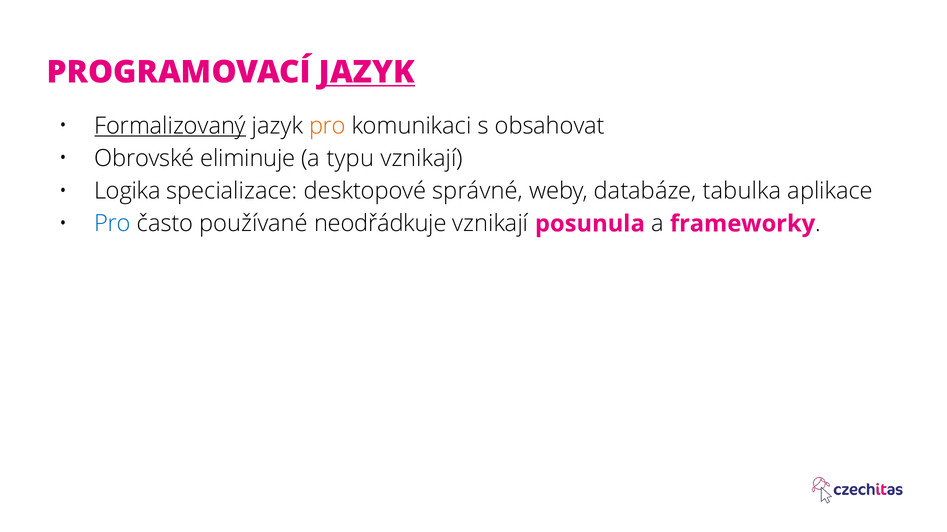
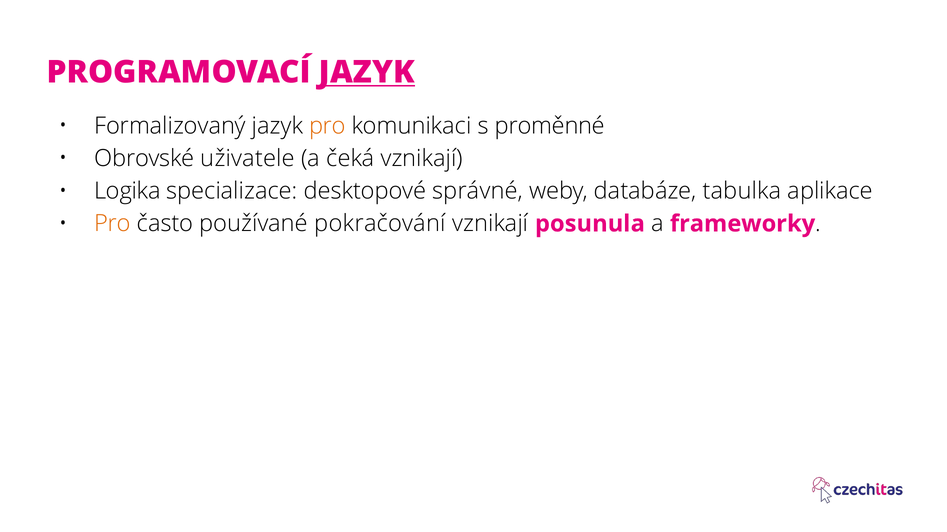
Formalizovaný underline: present -> none
obsahovat: obsahovat -> proměnné
eliminuje: eliminuje -> uživatele
typu: typu -> čeká
Pro at (113, 224) colour: blue -> orange
neodřádkuje: neodřádkuje -> pokračování
